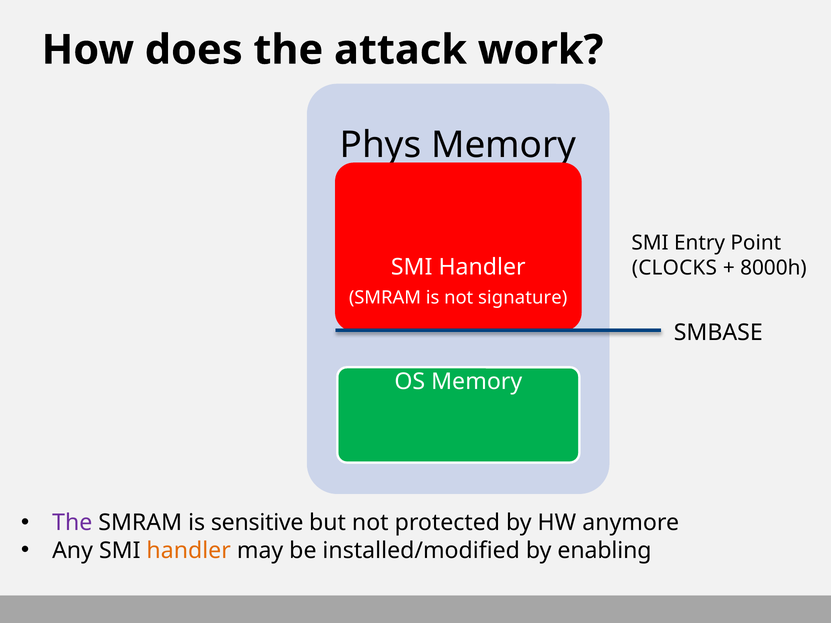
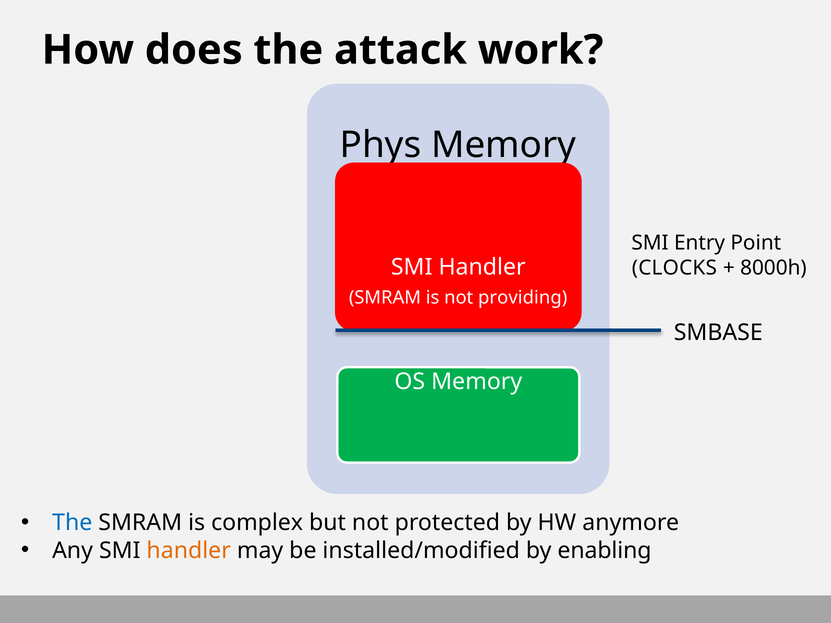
signature: signature -> providing
The at (72, 523) colour: purple -> blue
sensitive: sensitive -> complex
